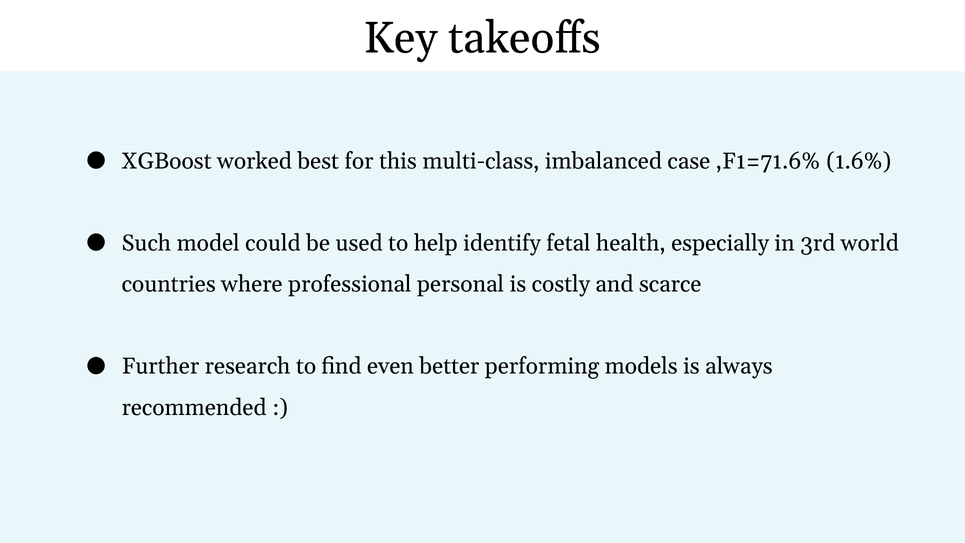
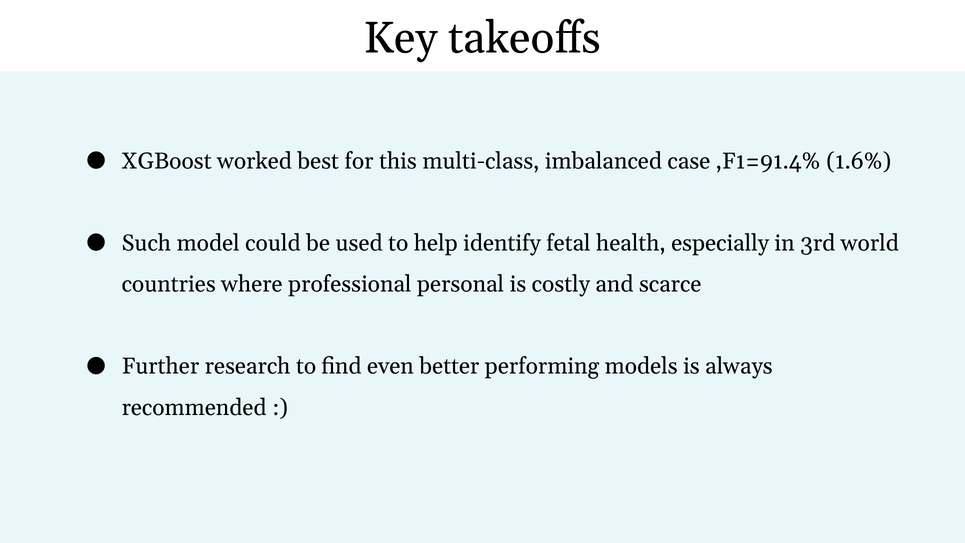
,F1=71.6%: ,F1=71.6% -> ,F1=91.4%
